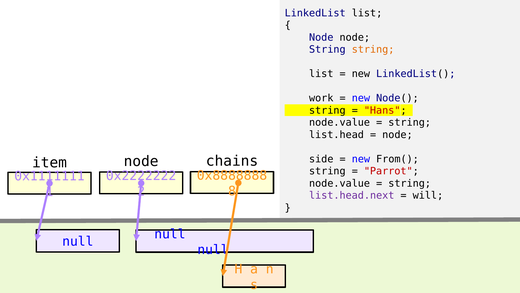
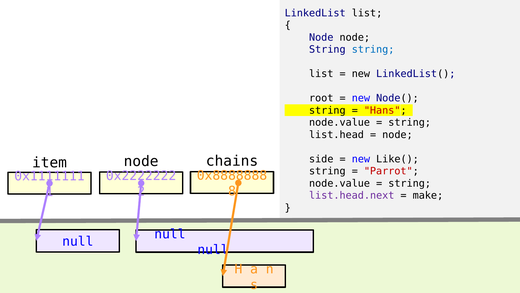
string at (373, 50) colour: orange -> blue
work: work -> root
From(: From( -> Like(
will: will -> make
